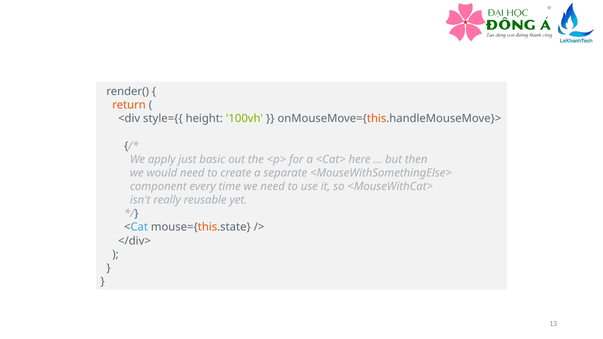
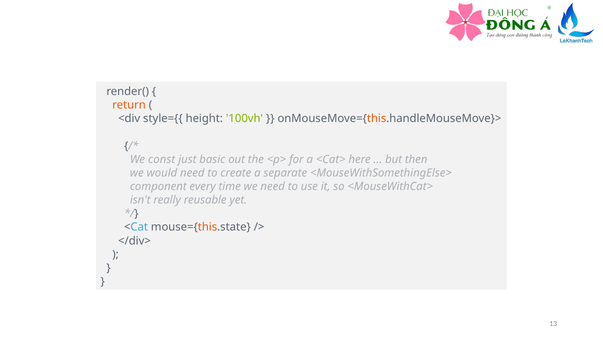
apply: apply -> const
